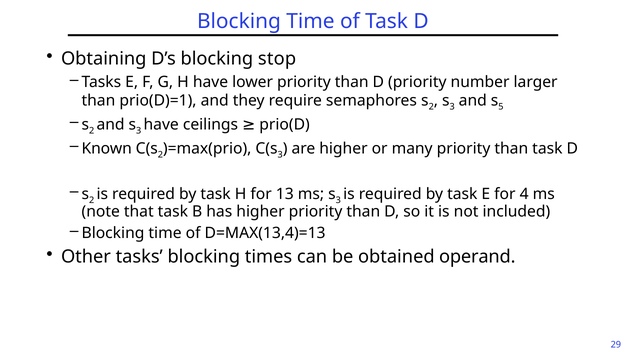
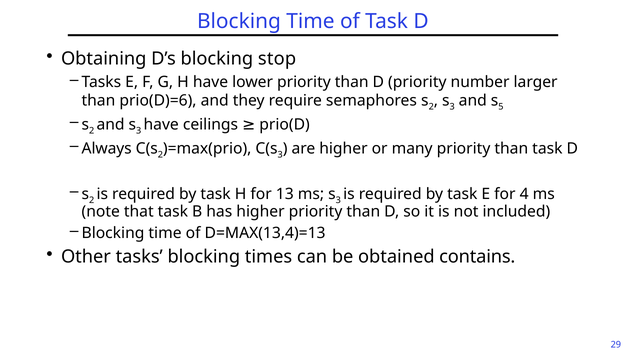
prio(D)=1: prio(D)=1 -> prio(D)=6
Known: Known -> Always
operand: operand -> contains
